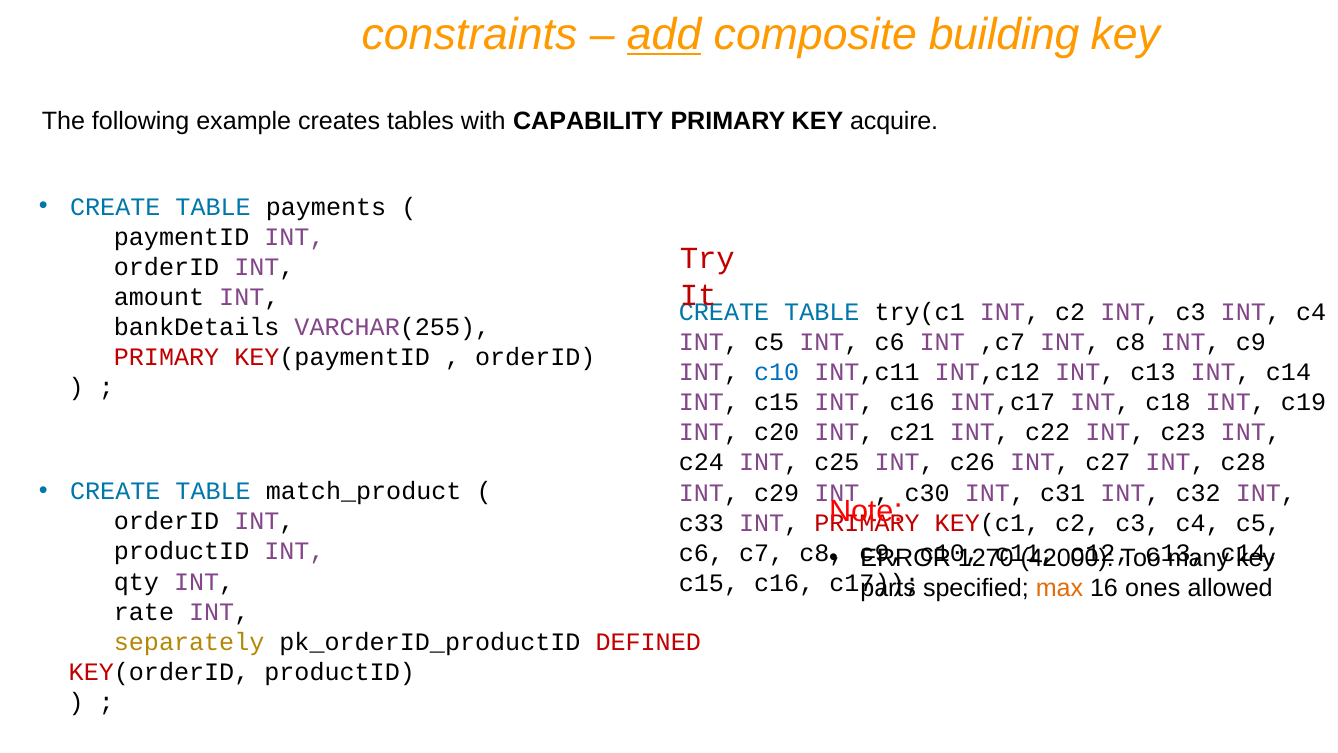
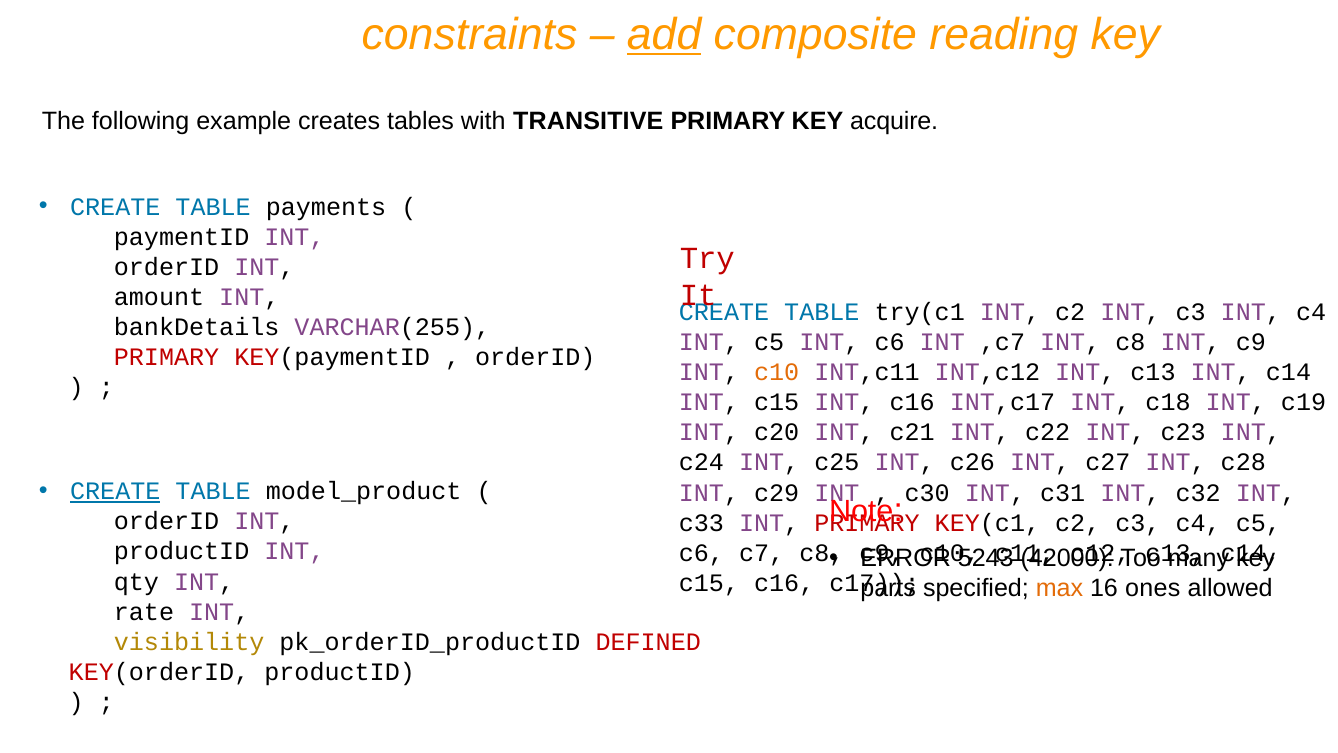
building: building -> reading
CAPABILITY: CAPABILITY -> TRANSITIVE
c10 at (777, 372) colour: blue -> orange
CREATE at (115, 491) underline: none -> present
match_product: match_product -> model_product
1270: 1270 -> 5243
separately: separately -> visibility
